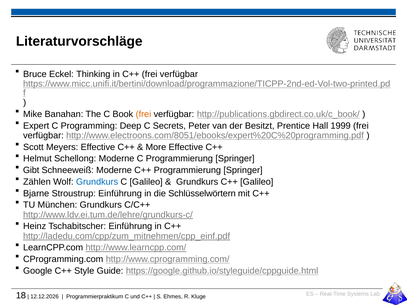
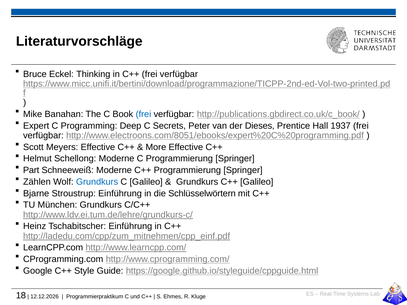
frei at (143, 114) colour: orange -> blue
Besitzt: Besitzt -> Dieses
1999: 1999 -> 1937
Gibt: Gibt -> Part
